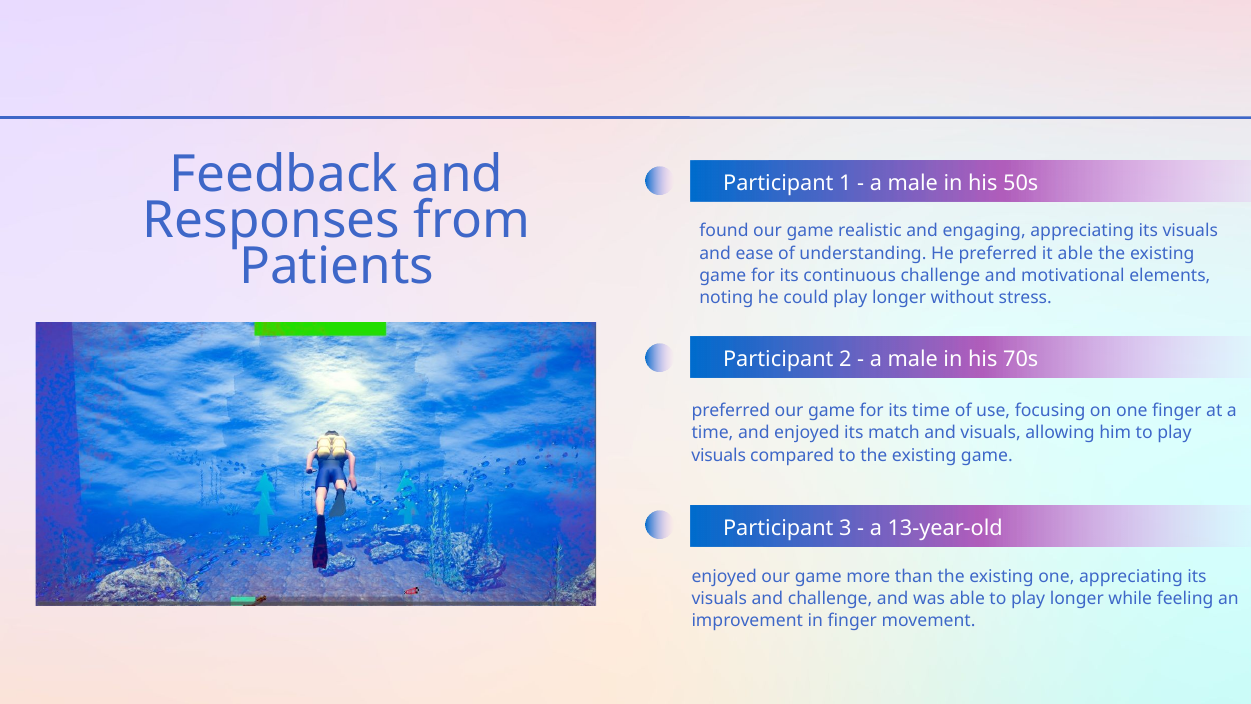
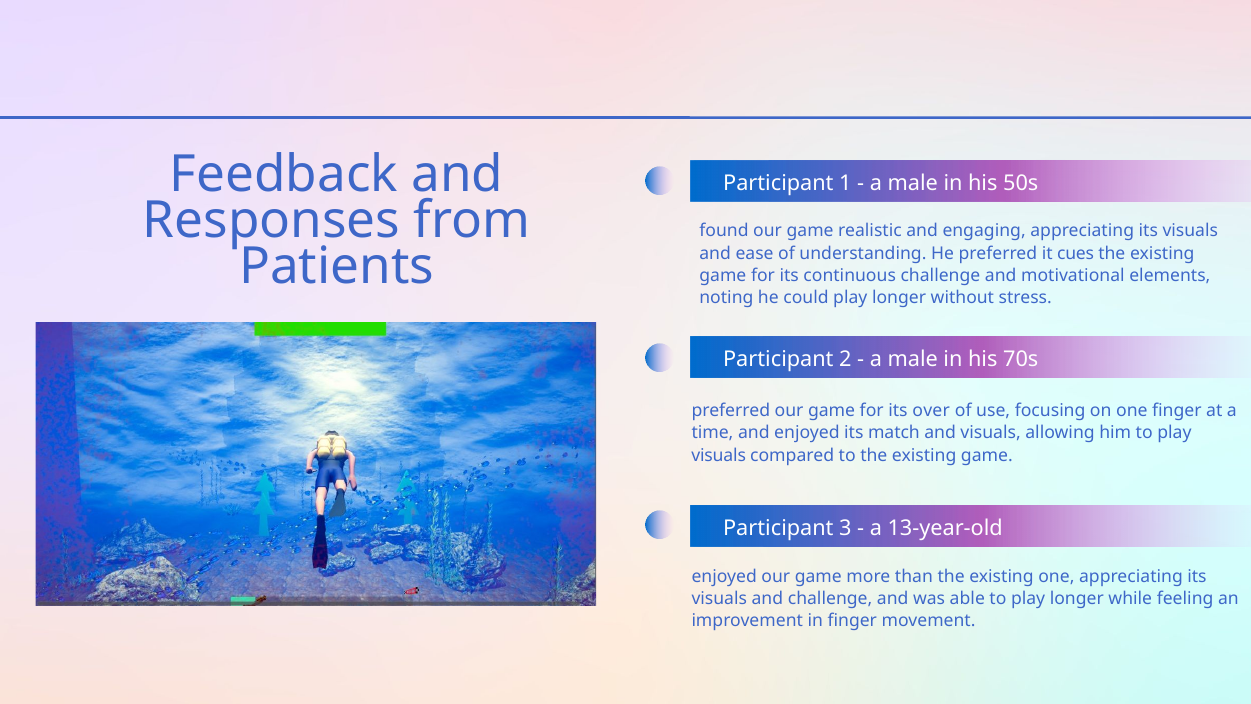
it able: able -> cues
its time: time -> over
